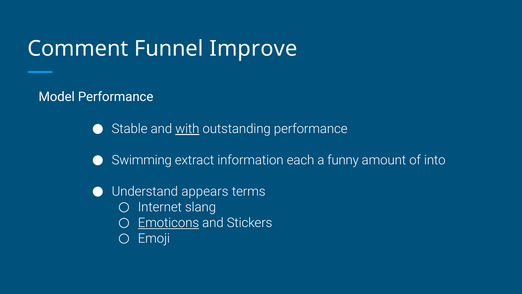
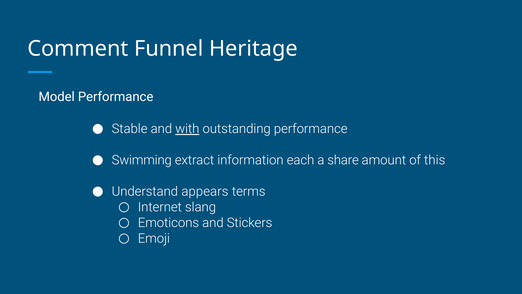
Improve: Improve -> Heritage
funny: funny -> share
into: into -> this
Emoticons underline: present -> none
